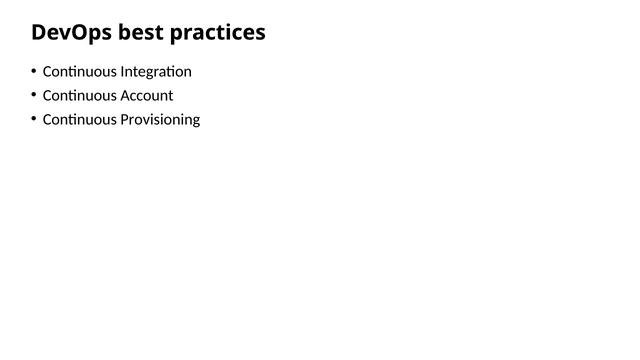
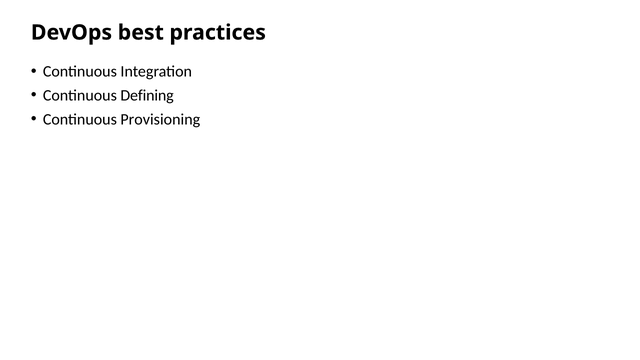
Account: Account -> Defining
